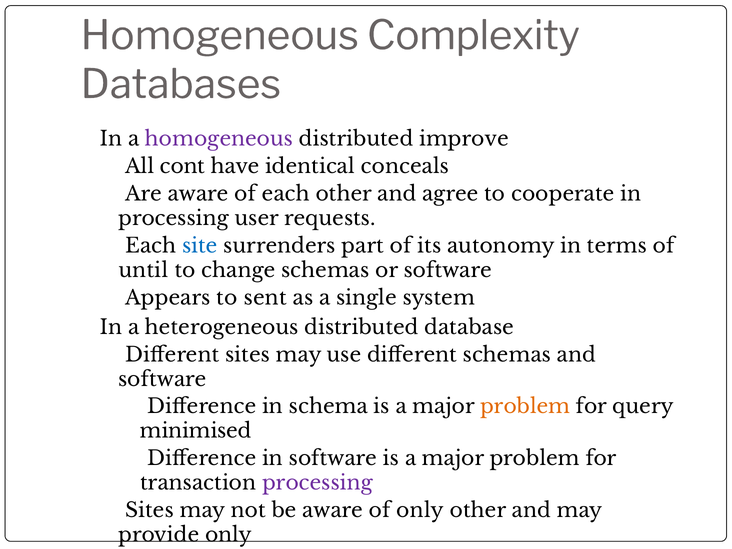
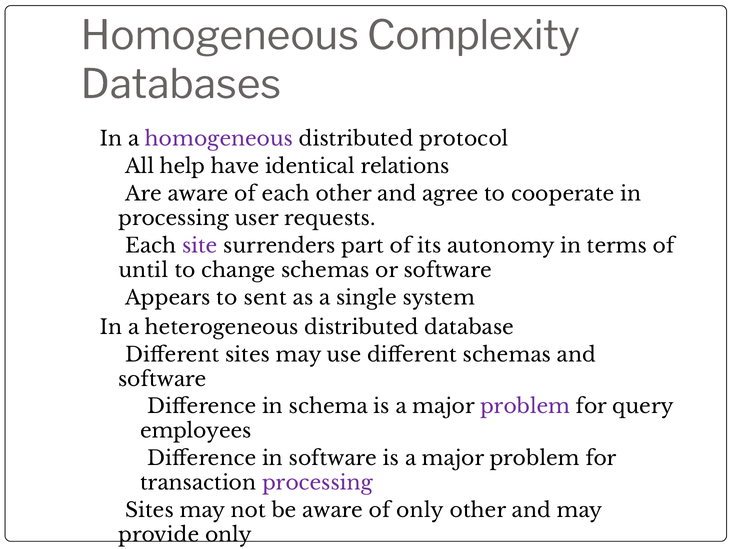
improve: improve -> protocol
cont: cont -> help
conceals: conceals -> relations
site colour: blue -> purple
problem at (525, 407) colour: orange -> purple
minimised: minimised -> employees
